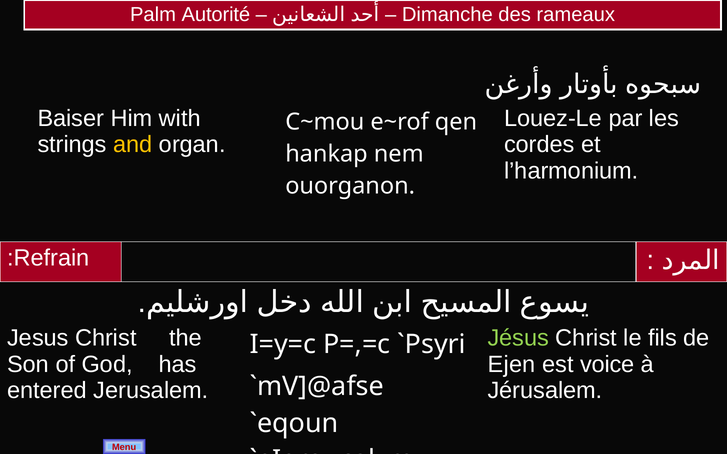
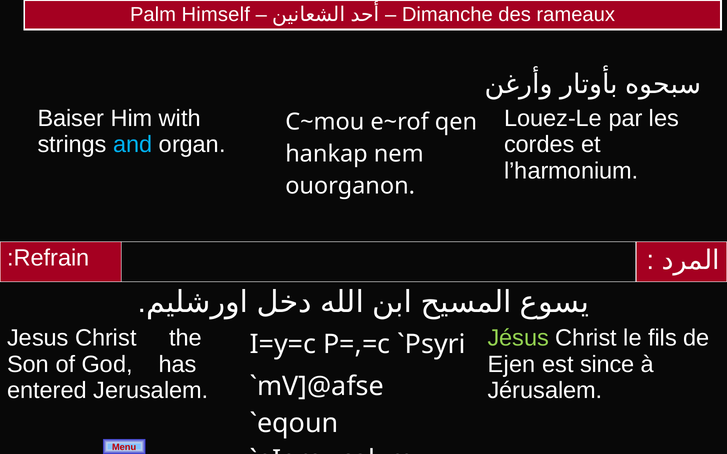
Autorité: Autorité -> Himself
and colour: yellow -> light blue
voice: voice -> since
